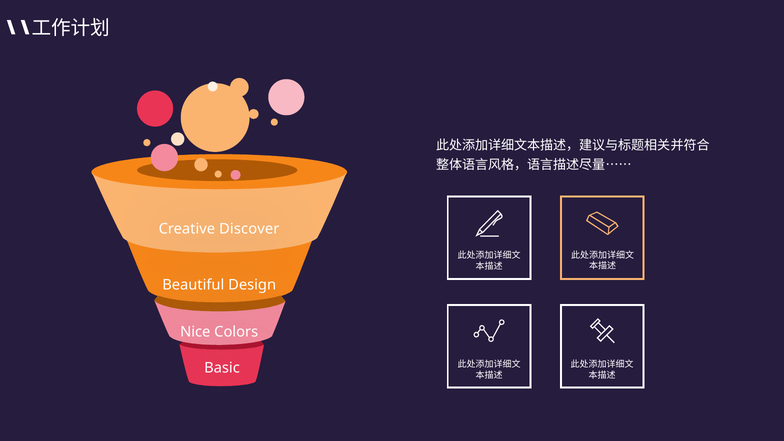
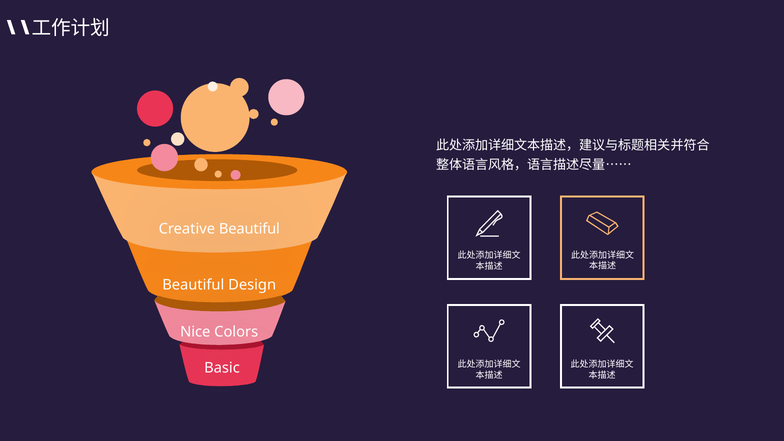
Creative Discover: Discover -> Beautiful
